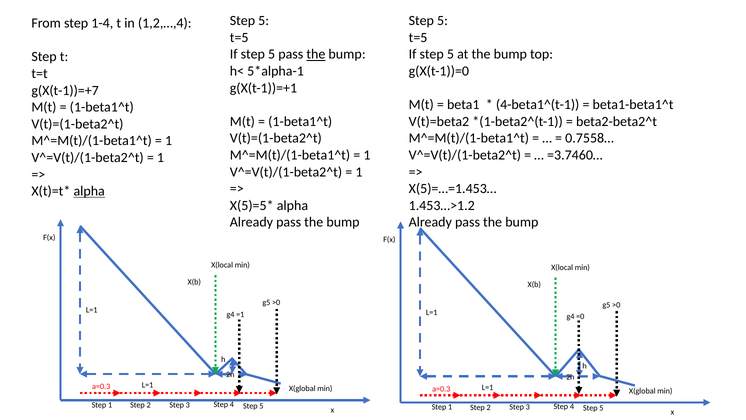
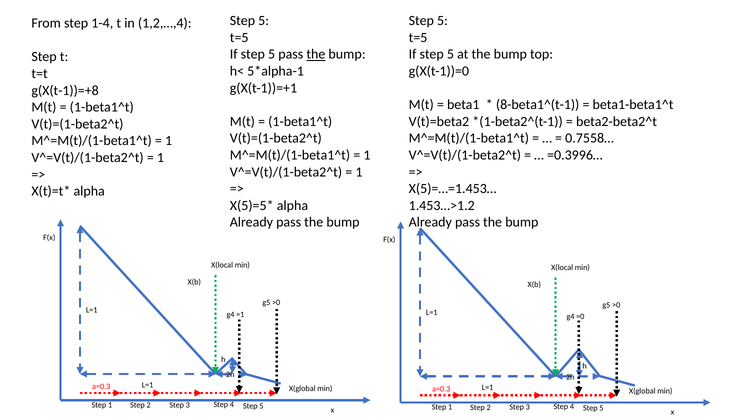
g(X(t-1))=+7: g(X(t-1))=+7 -> g(X(t-1))=+8
4-beta1^(t-1: 4-beta1^(t-1 -> 8-beta1^(t-1
=3.7460…: =3.7460… -> =0.3996…
alpha at (89, 191) underline: present -> none
